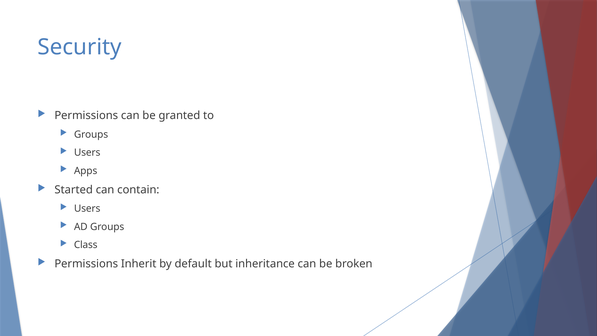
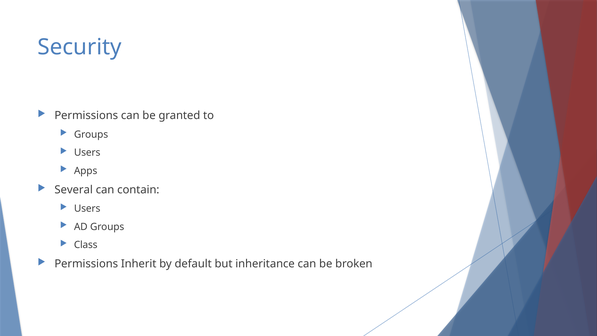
Started: Started -> Several
